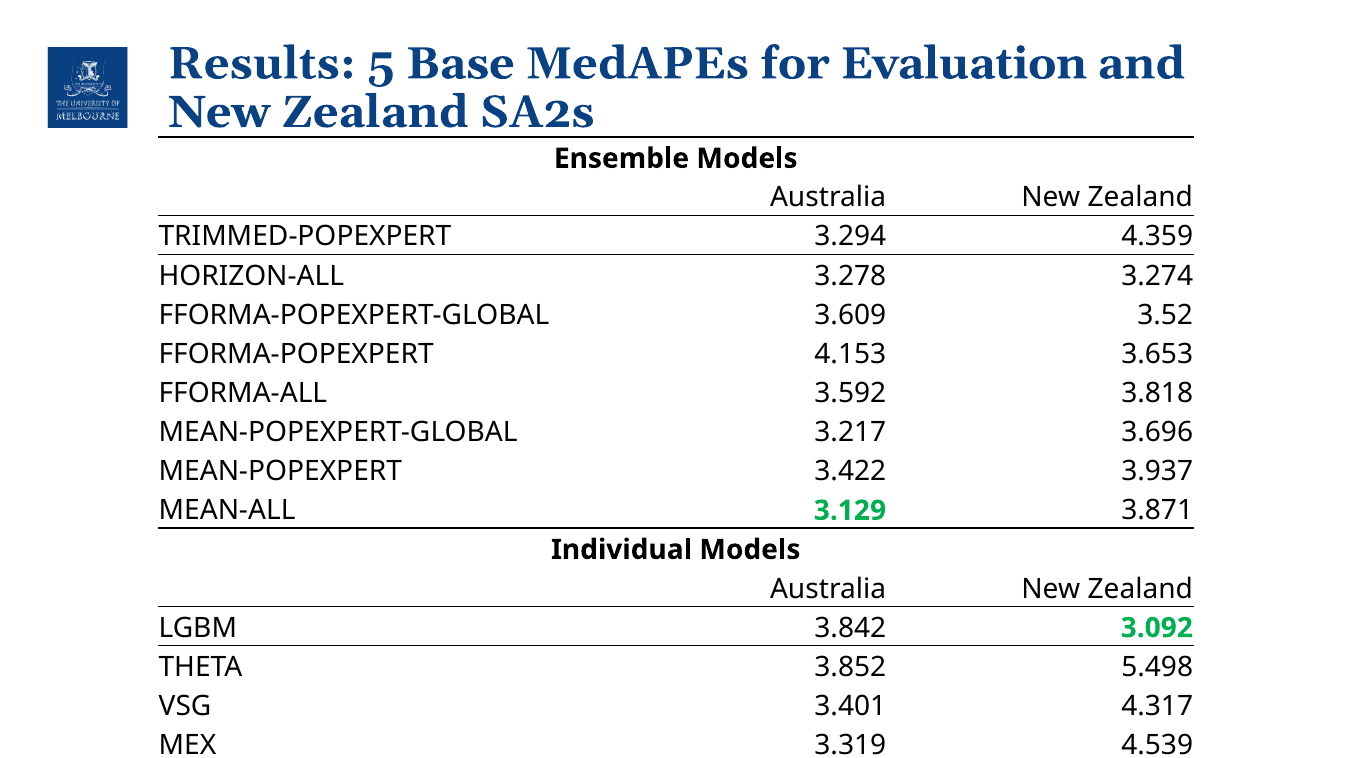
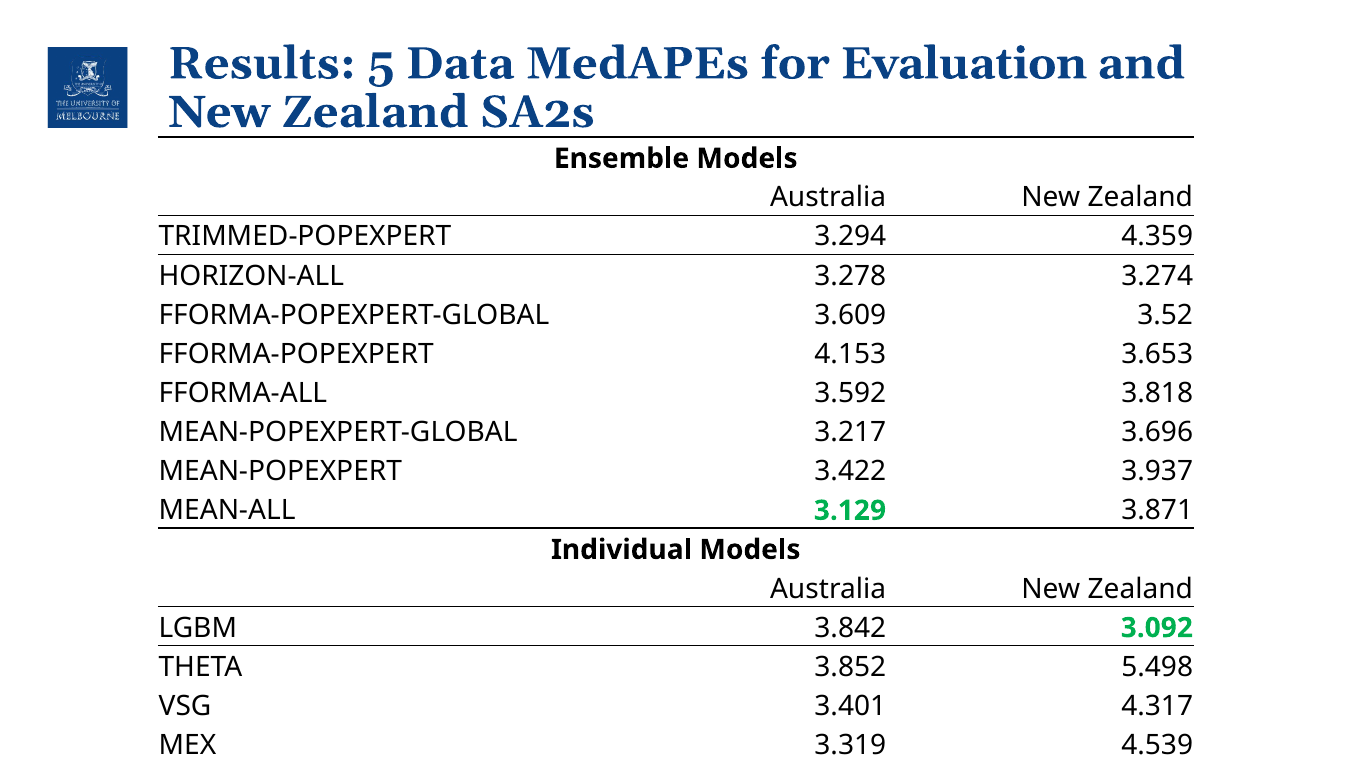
Base: Base -> Data
